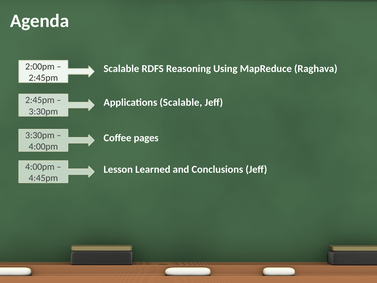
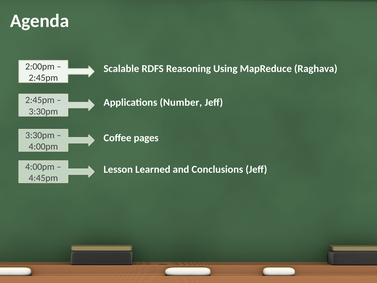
Applications Scalable: Scalable -> Number
